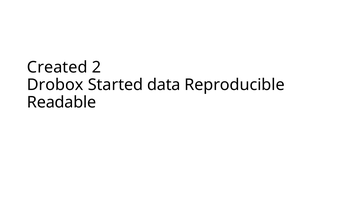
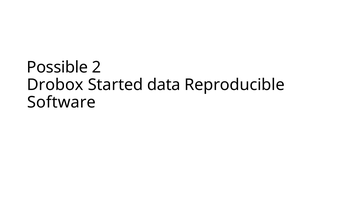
Created: Created -> Possible
Readable: Readable -> Software
